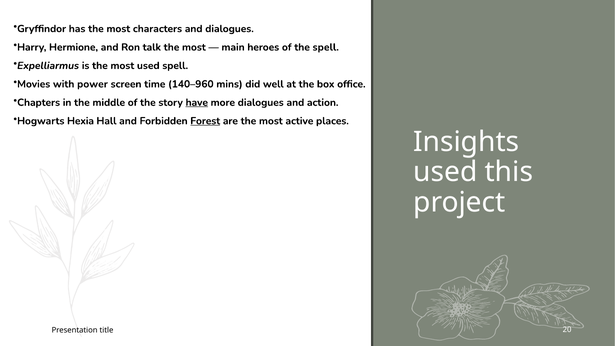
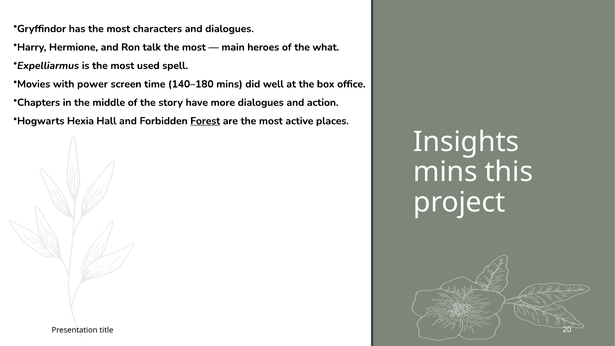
the spell: spell -> what
140–960: 140–960 -> 140–180
have underline: present -> none
used at (445, 172): used -> mins
